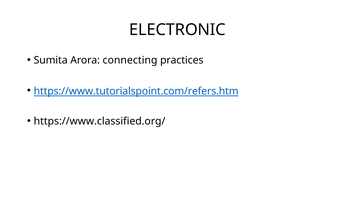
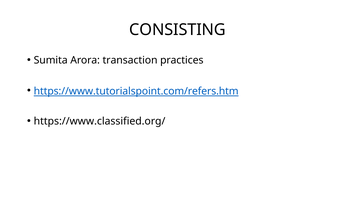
ELECTRONIC: ELECTRONIC -> CONSISTING
connecting: connecting -> transaction
